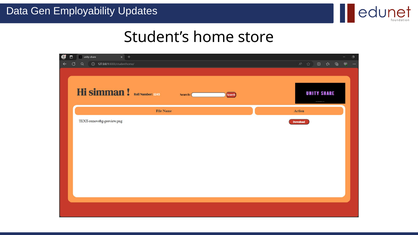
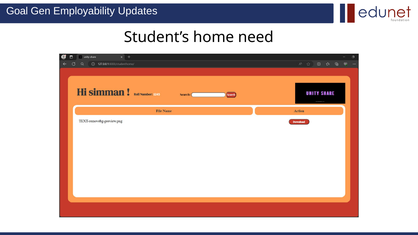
Data: Data -> Goal
store: store -> need
